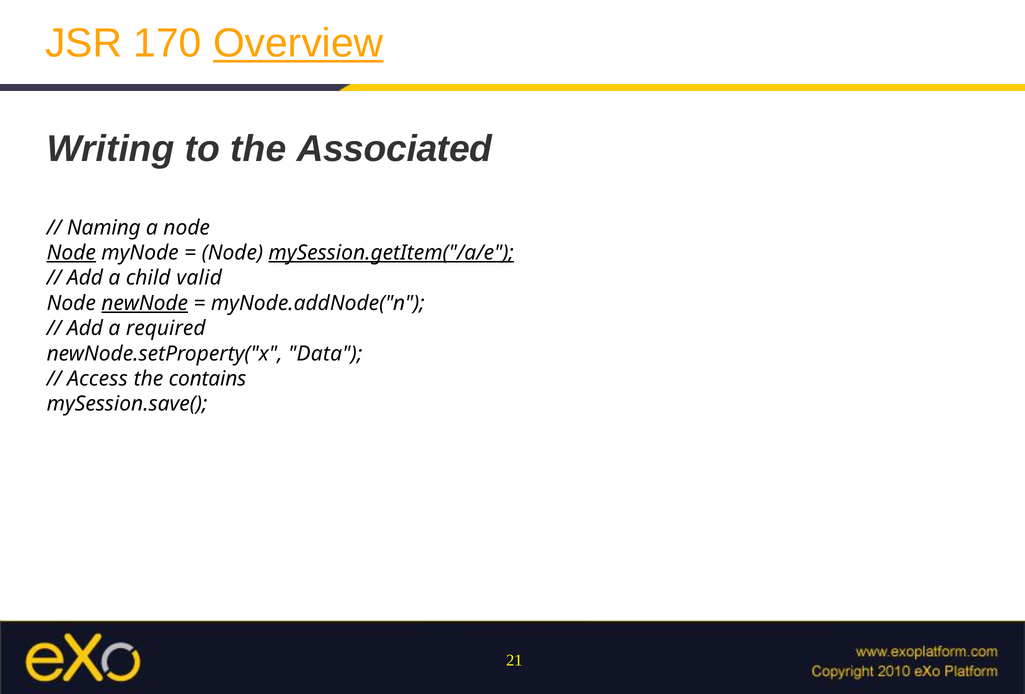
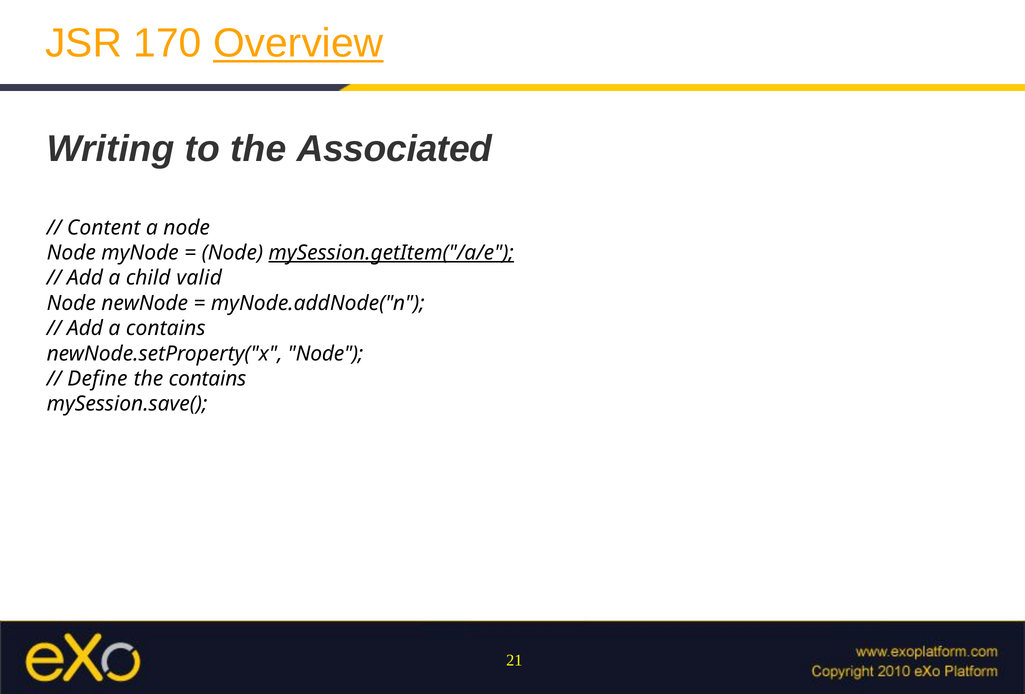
Naming: Naming -> Content
Node at (71, 253) underline: present -> none
newNode underline: present -> none
a required: required -> contains
newNode.setProperty("x Data: Data -> Node
Access: Access -> Define
